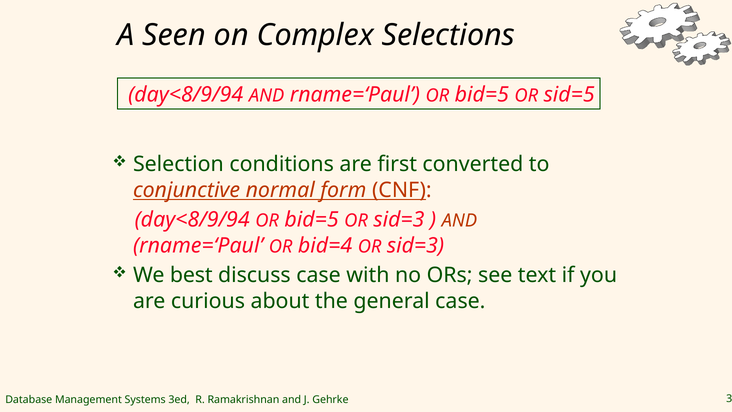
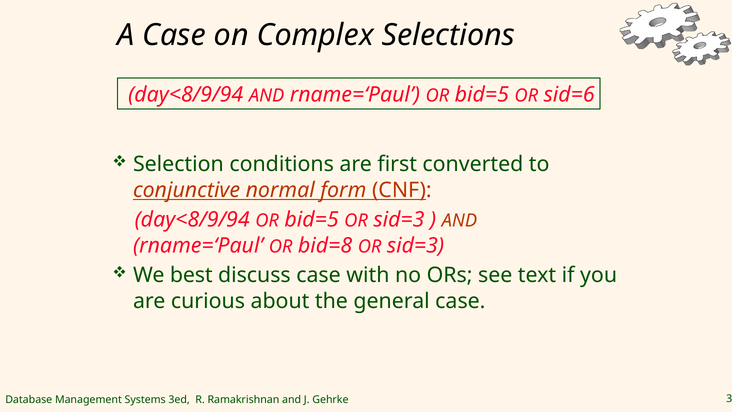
A Seen: Seen -> Case
sid=5: sid=5 -> sid=6
bid=4: bid=4 -> bid=8
